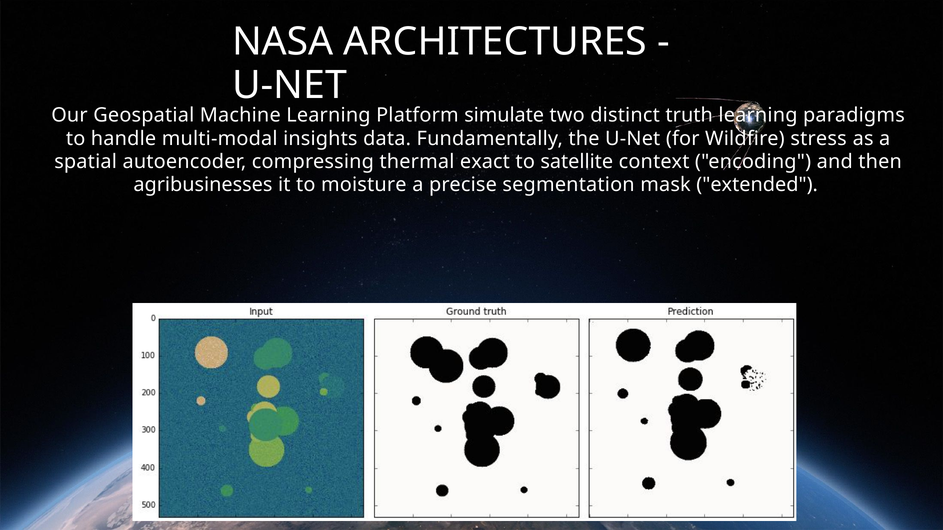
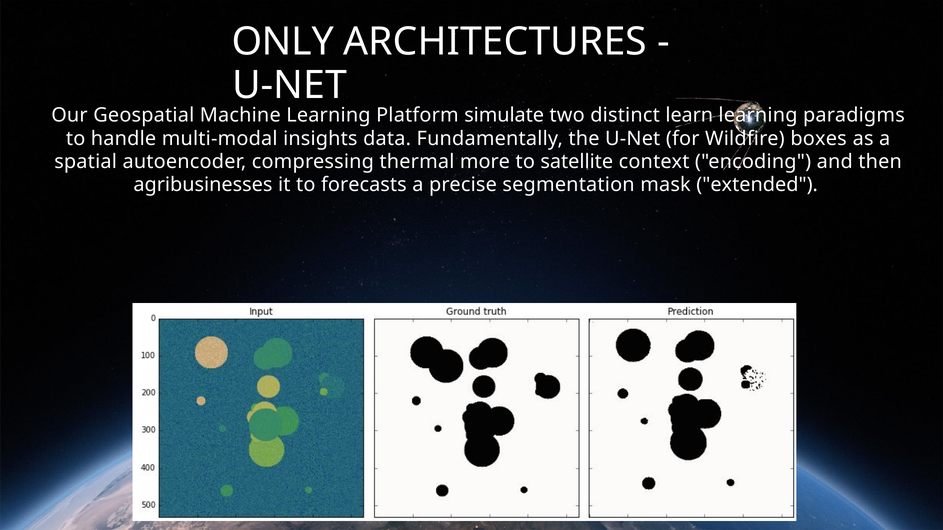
NASA: NASA -> ONLY
truth: truth -> learn
stress: stress -> boxes
exact: exact -> more
moisture: moisture -> forecasts
